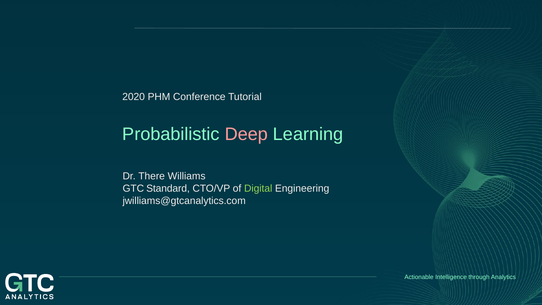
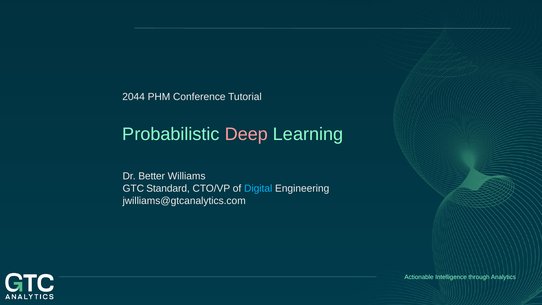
2020: 2020 -> 2044
There: There -> Better
Digital colour: light green -> light blue
